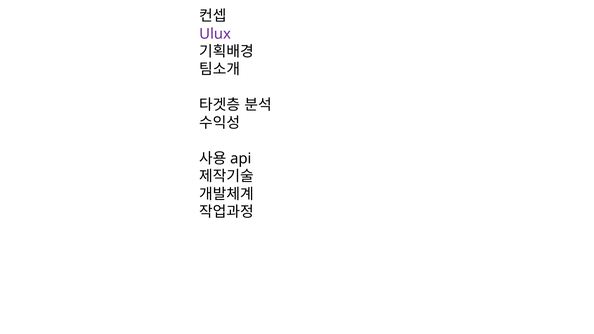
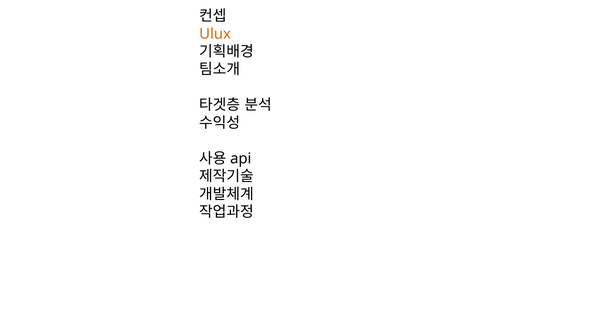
Ulux colour: purple -> orange
